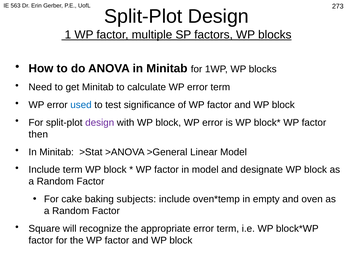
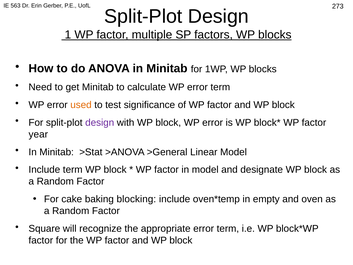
used colour: blue -> orange
then: then -> year
subjects: subjects -> blocking
